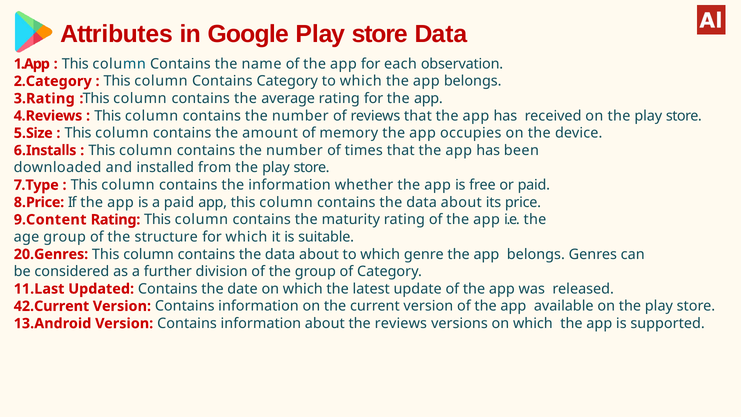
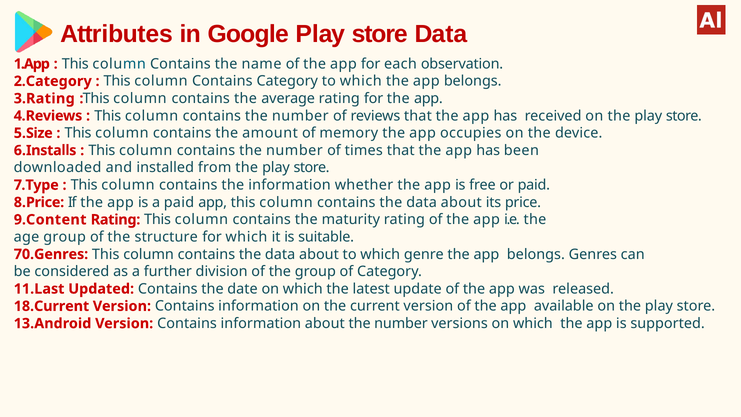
20.Genres: 20.Genres -> 70.Genres
42.Current: 42.Current -> 18.Current
about the reviews: reviews -> number
